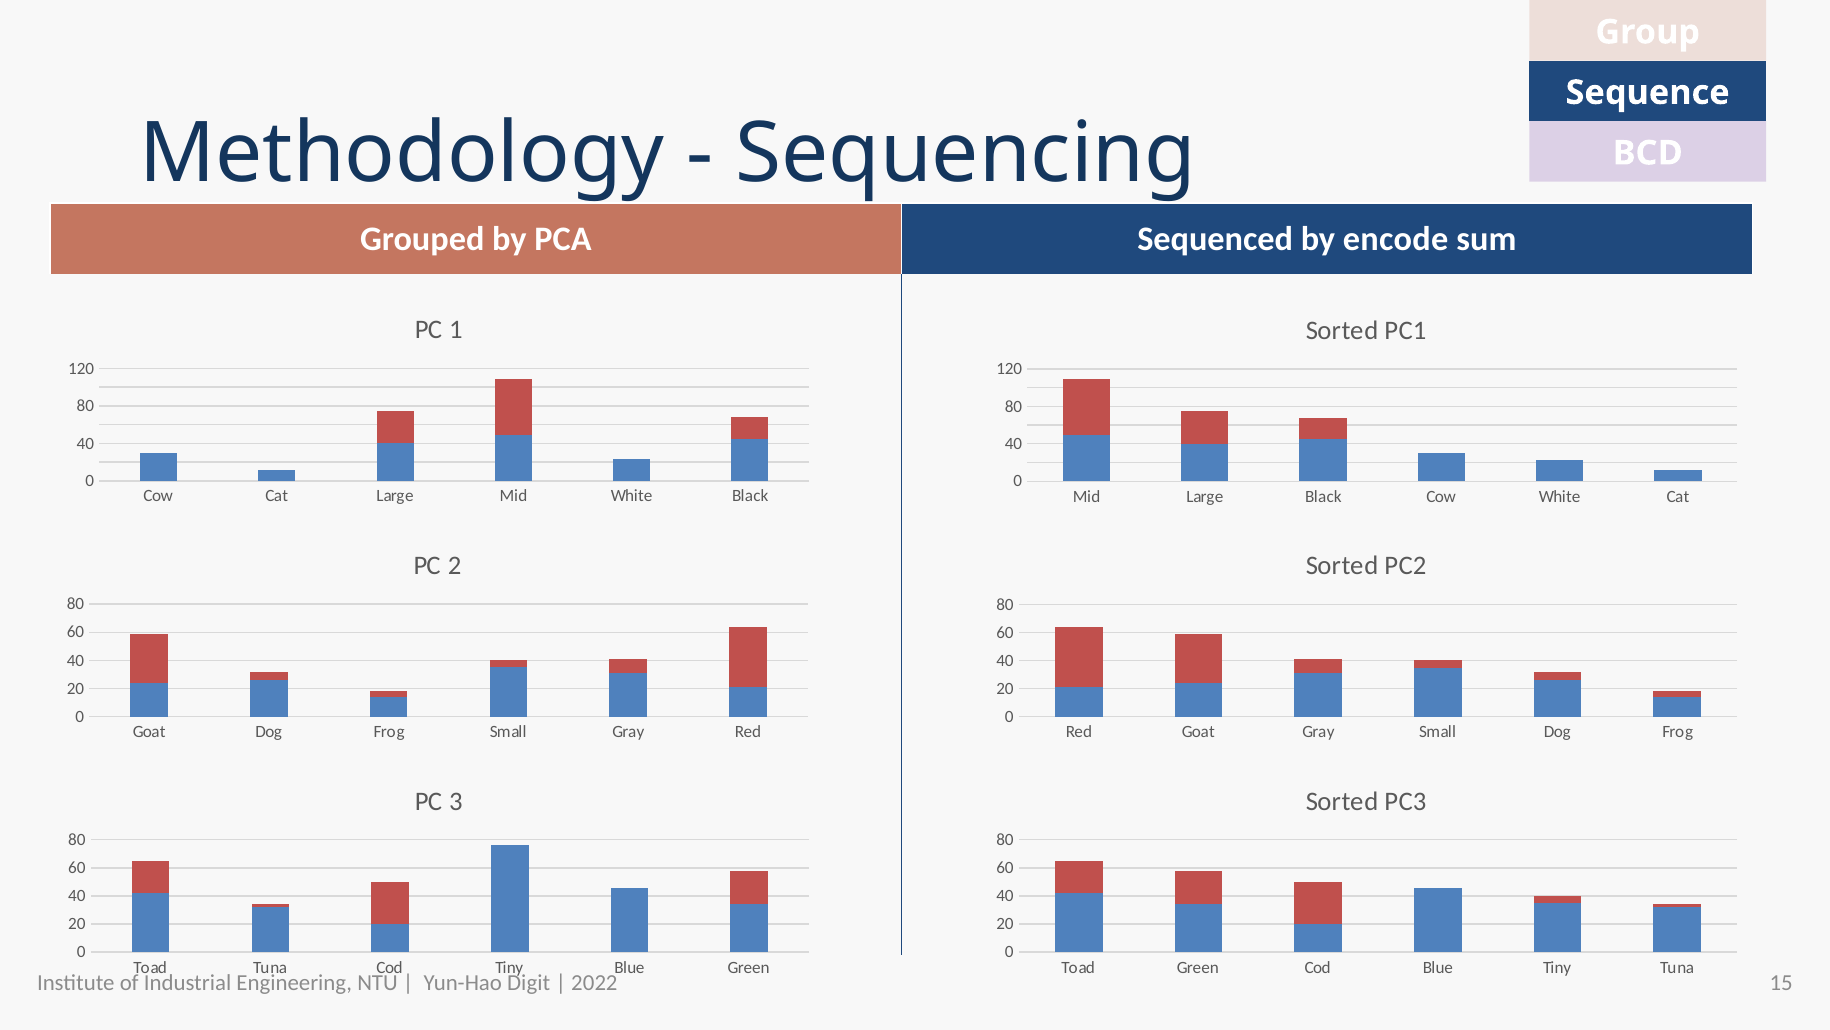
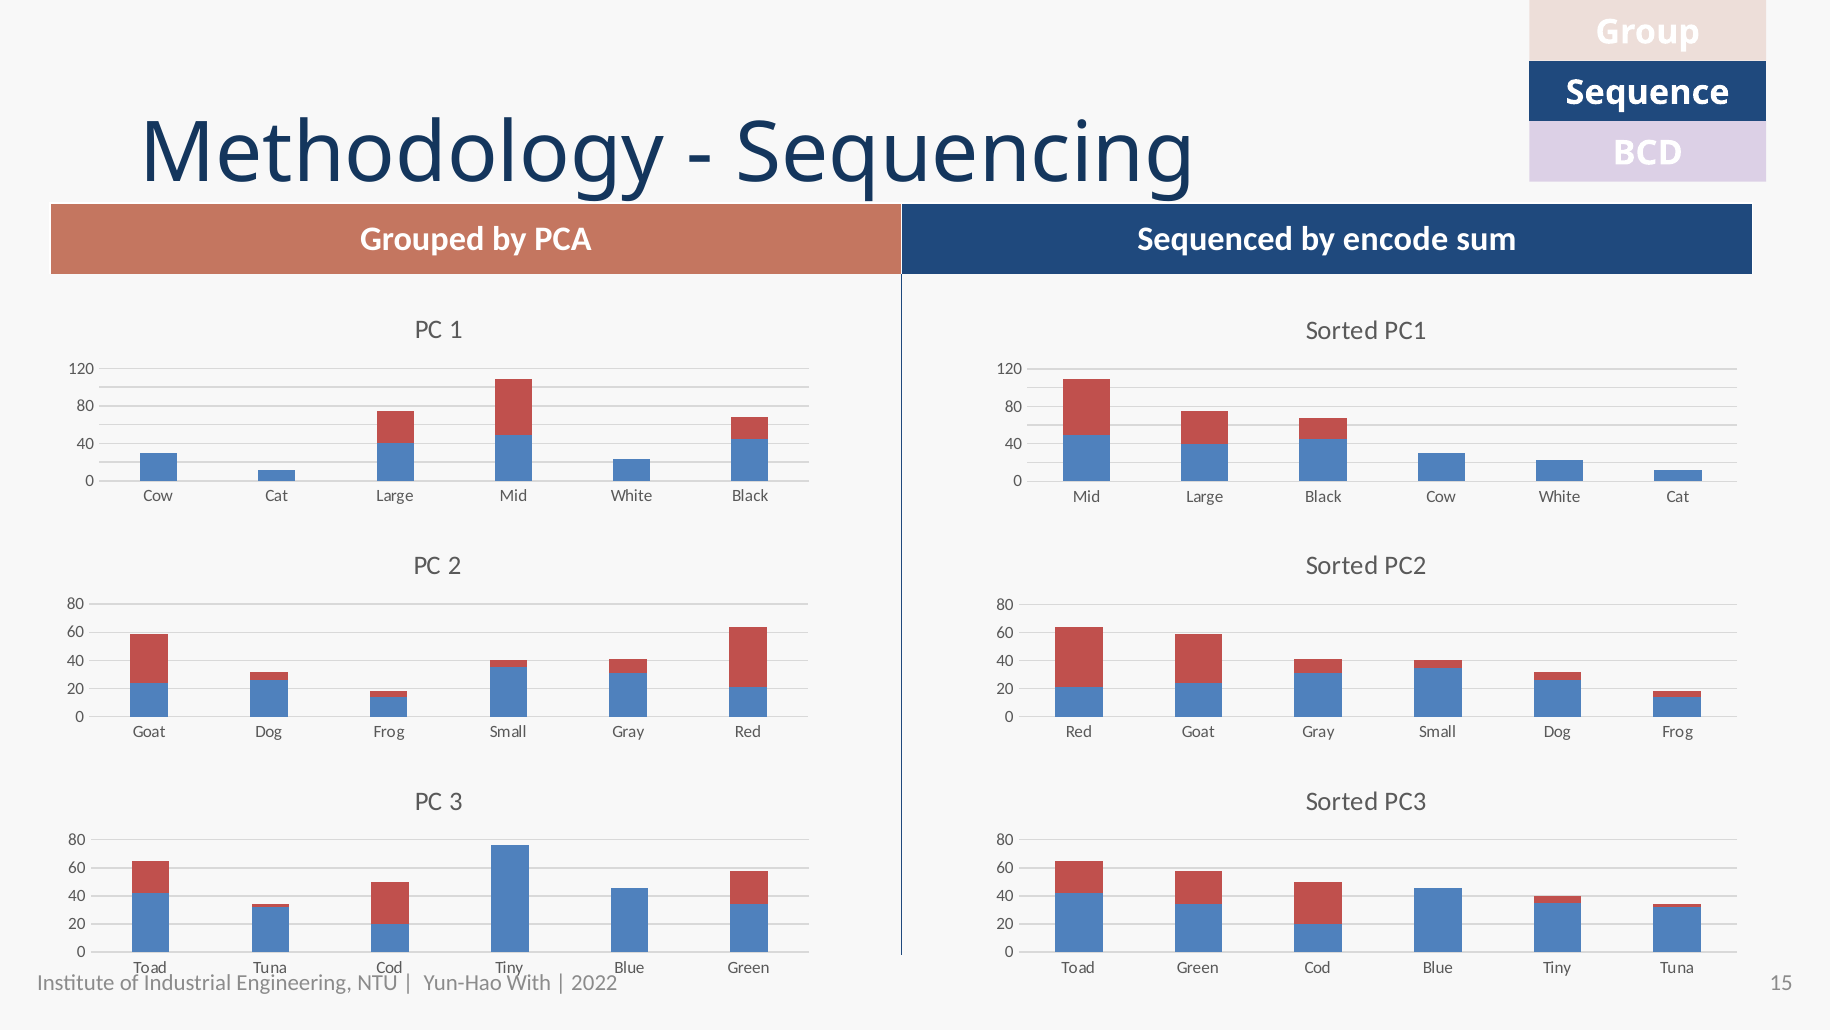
Digit: Digit -> With
